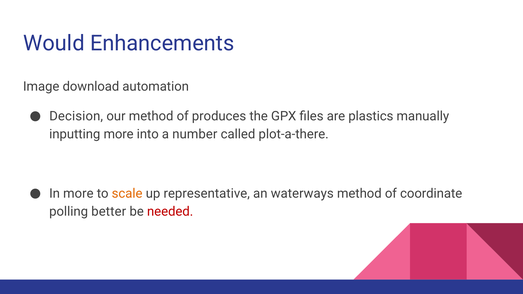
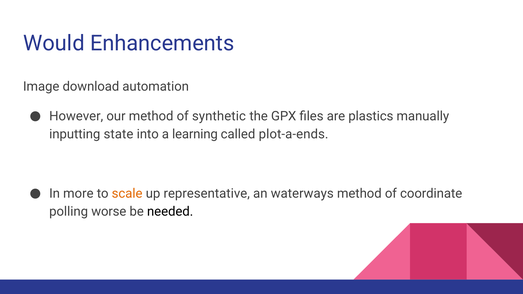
Decision: Decision -> However
produces: produces -> synthetic
inputting more: more -> state
number: number -> learning
plot-a-there: plot-a-there -> plot-a-ends
better: better -> worse
needed colour: red -> black
